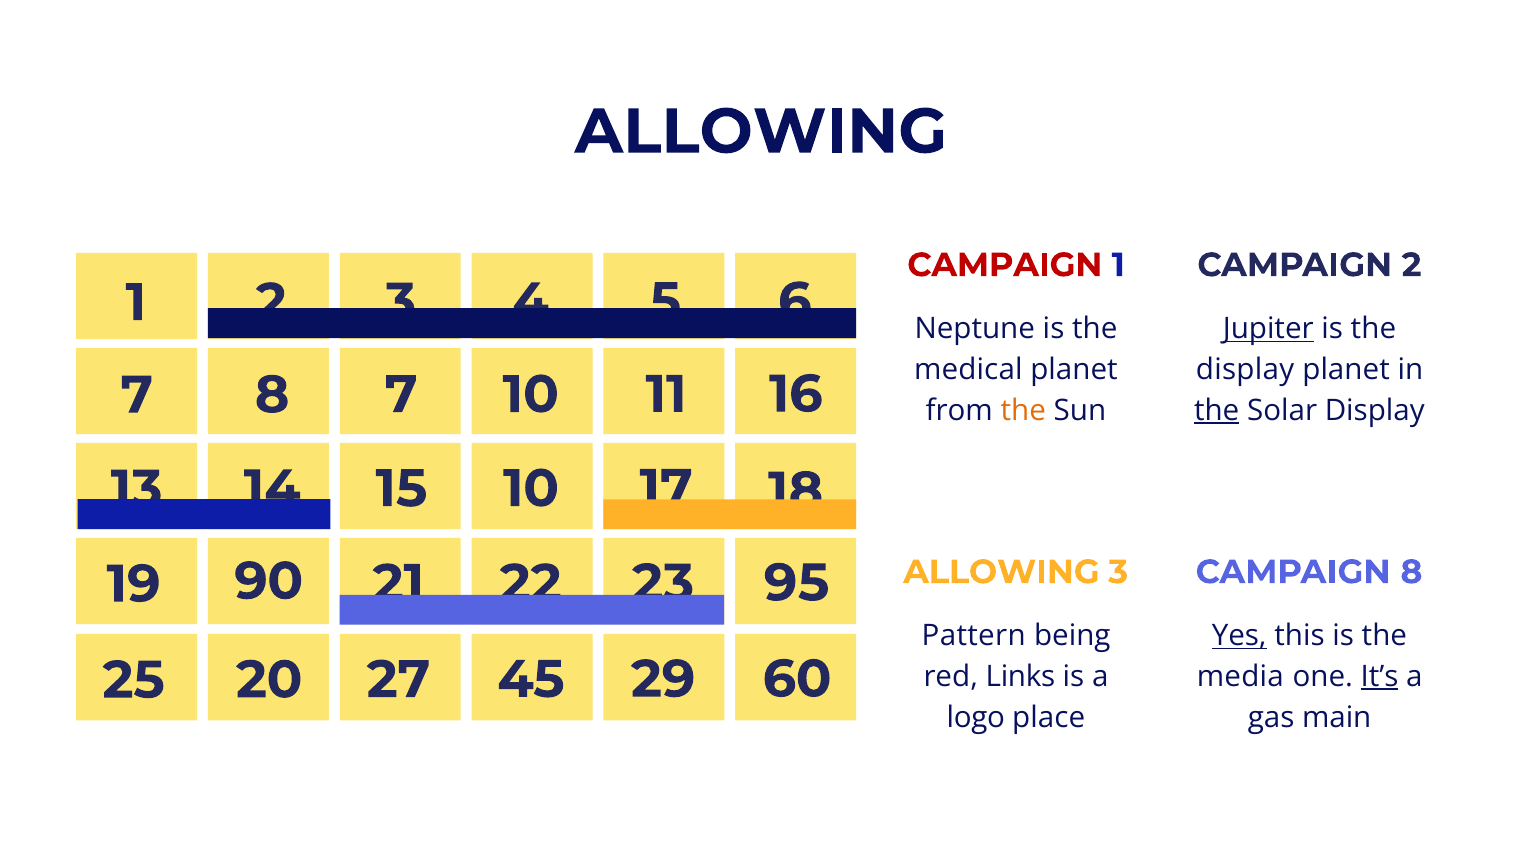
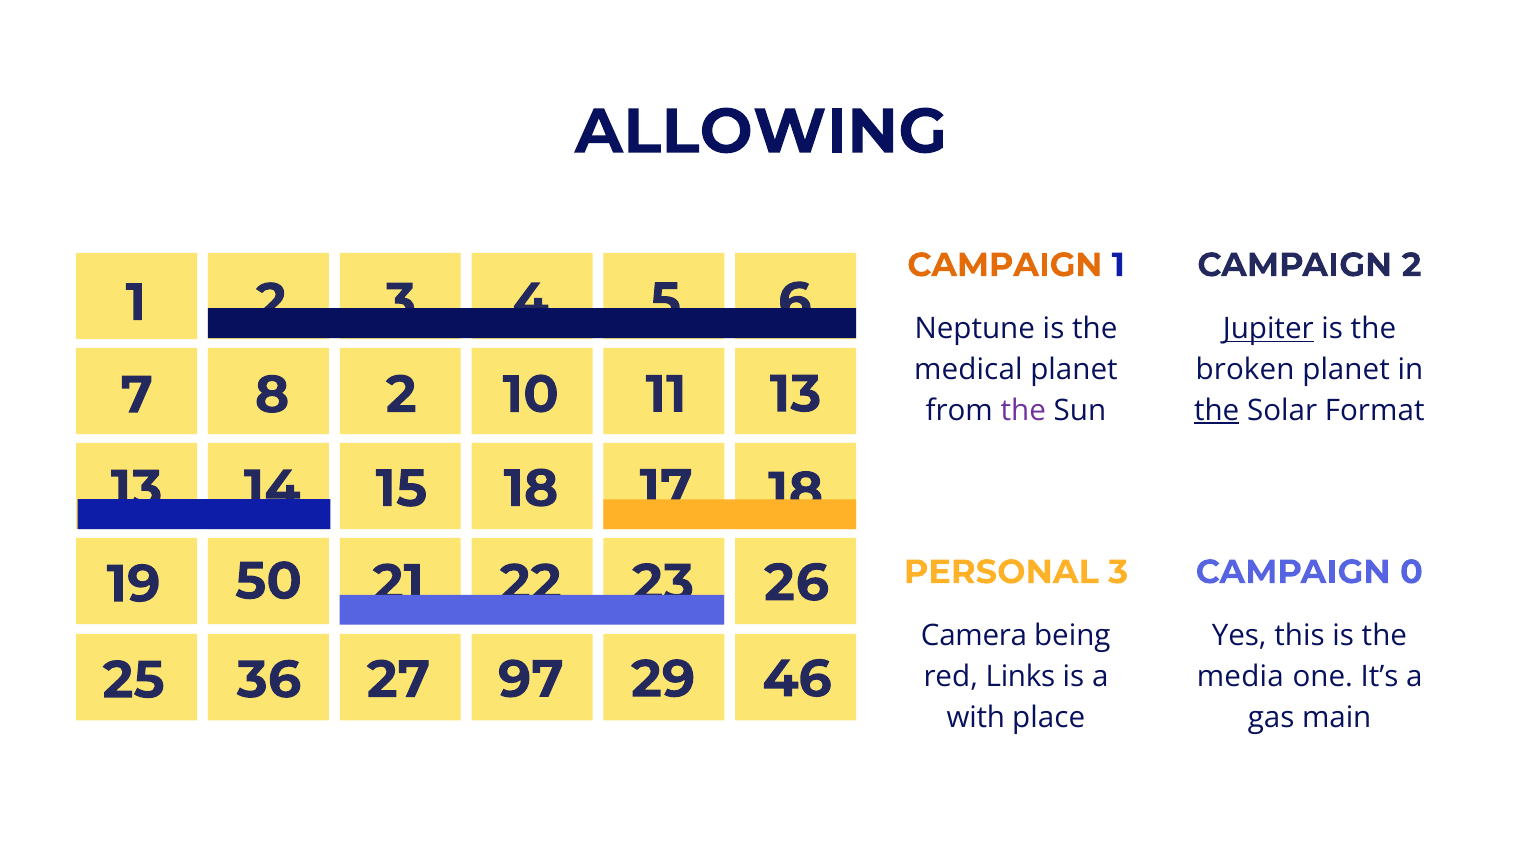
CAMPAIGN at (1005, 265) colour: red -> orange
display at (1245, 370): display -> broken
8 7: 7 -> 2
11 16: 16 -> 13
the at (1023, 410) colour: orange -> purple
Solar Display: Display -> Format
15 10: 10 -> 18
ALLOWING at (1001, 572): ALLOWING -> PERSONAL
CAMPAIGN 8: 8 -> 0
90: 90 -> 50
95: 95 -> 26
Pattern: Pattern -> Camera
Yes underline: present -> none
It’s underline: present -> none
20: 20 -> 36
45: 45 -> 97
60: 60 -> 46
logo: logo -> with
